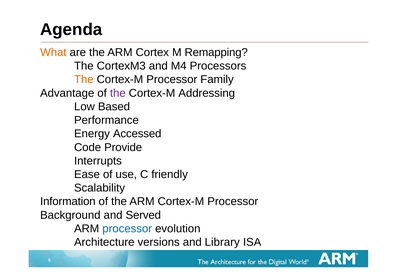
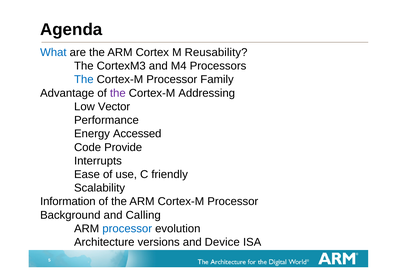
What colour: orange -> blue
Remapping: Remapping -> Reusability
The at (84, 80) colour: orange -> blue
Based: Based -> Vector
Served: Served -> Calling
Library: Library -> Device
